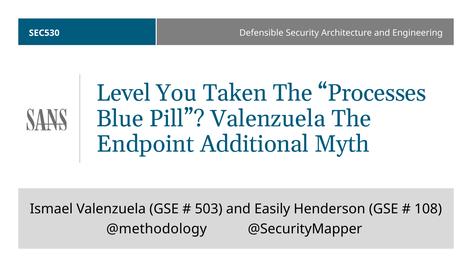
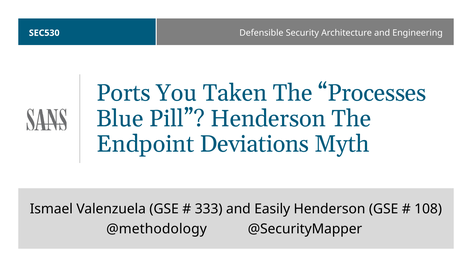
Level: Level -> Ports
Pill Valenzuela: Valenzuela -> Henderson
Additional: Additional -> Deviations
503: 503 -> 333
